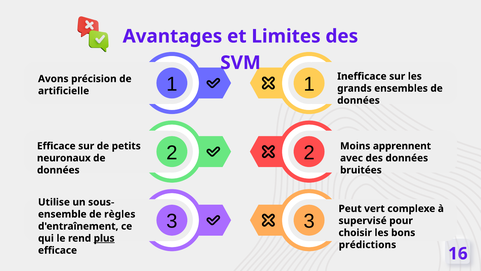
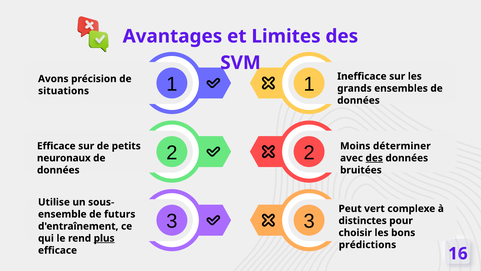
artificielle: artificielle -> situations
apprennent: apprennent -> déterminer
des at (374, 158) underline: none -> present
règles: règles -> futurs
supervisé: supervisé -> distinctes
